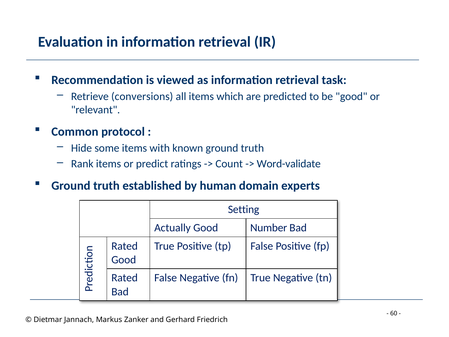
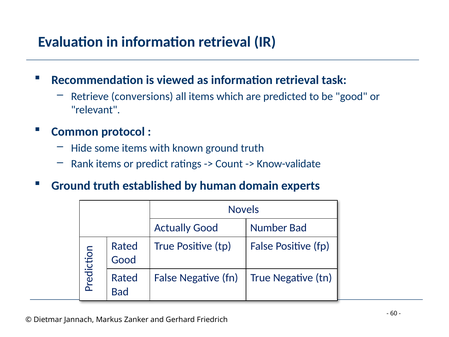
Word-validate: Word-validate -> Know-validate
Setting: Setting -> Novels
